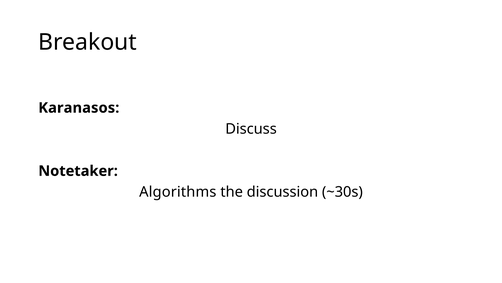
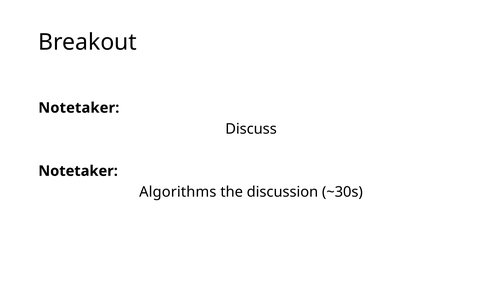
Karanasos at (79, 108): Karanasos -> Notetaker
